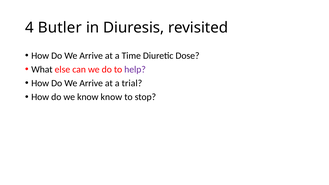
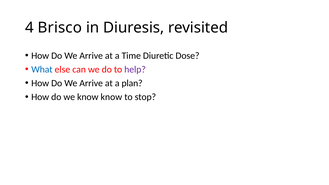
Butler: Butler -> Brisco
What colour: black -> blue
trial: trial -> plan
